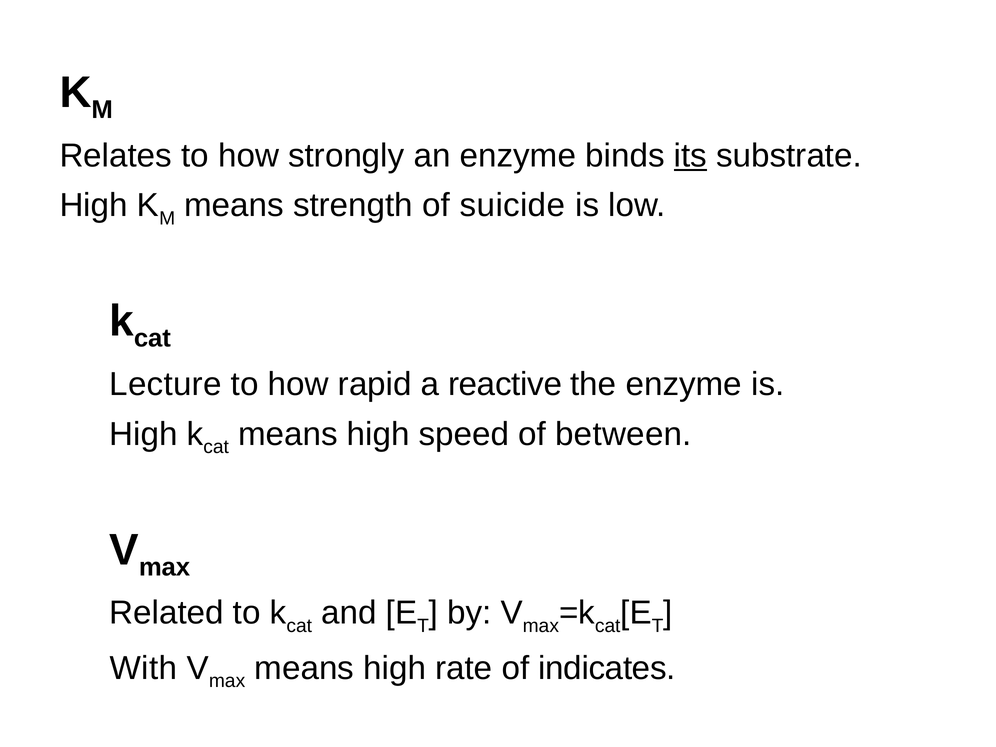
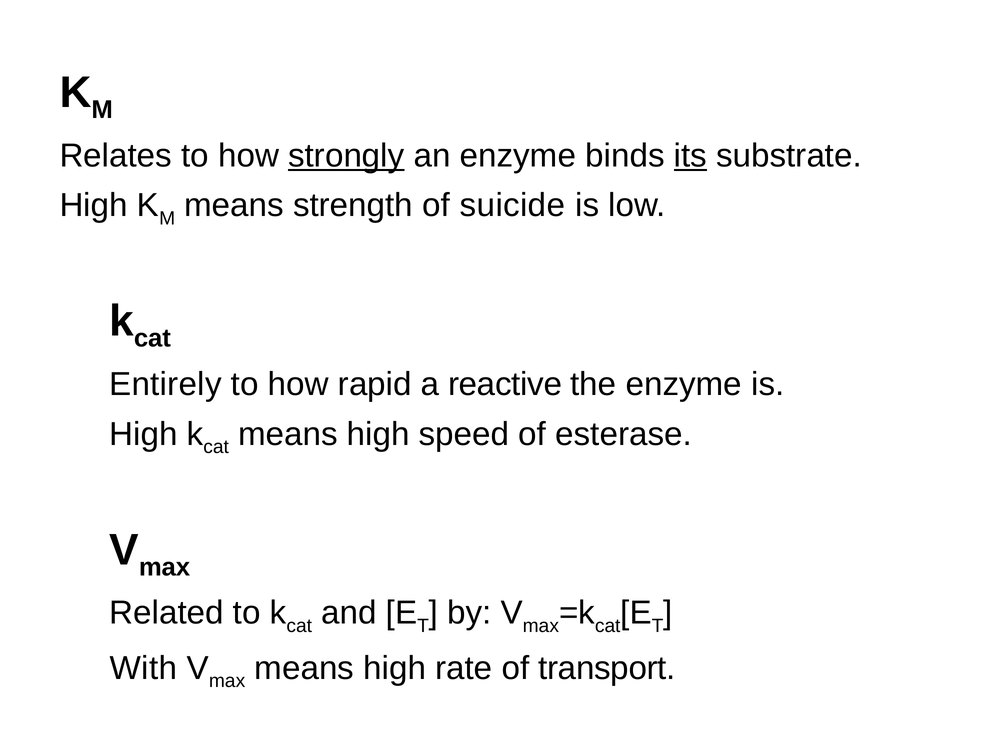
strongly underline: none -> present
Lecture: Lecture -> Entirely
between: between -> esterase
indicates: indicates -> transport
